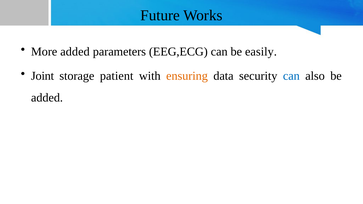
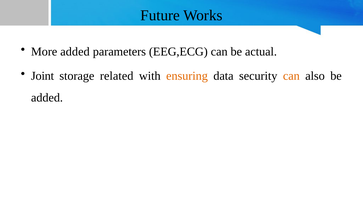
easily: easily -> actual
patient: patient -> related
can at (291, 76) colour: blue -> orange
